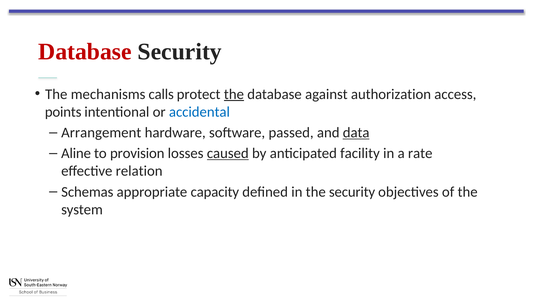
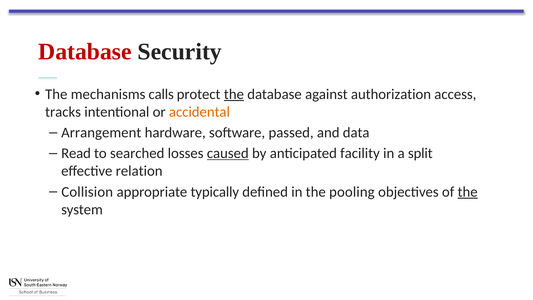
points: points -> tracks
accidental colour: blue -> orange
data underline: present -> none
Aline: Aline -> Read
provision: provision -> searched
rate: rate -> split
Schemas: Schemas -> Collision
capacity: capacity -> typically
the security: security -> pooling
the at (468, 192) underline: none -> present
